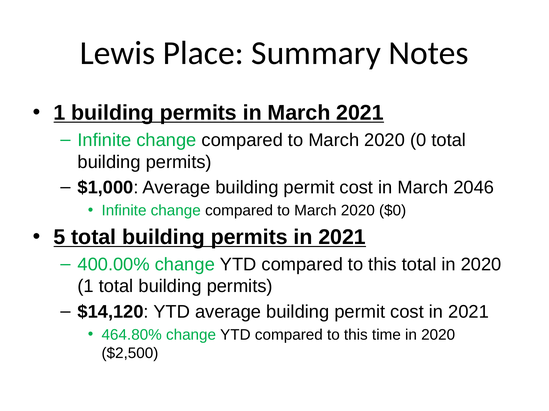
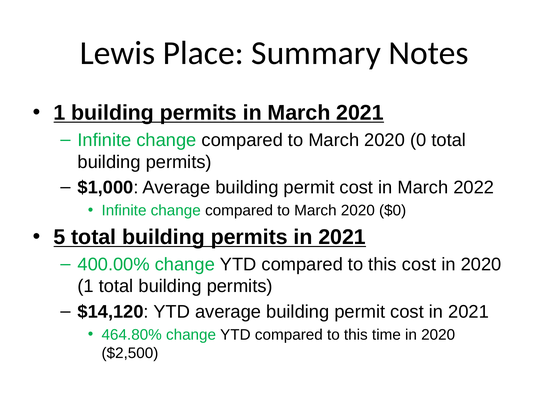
2046: 2046 -> 2022
this total: total -> cost
